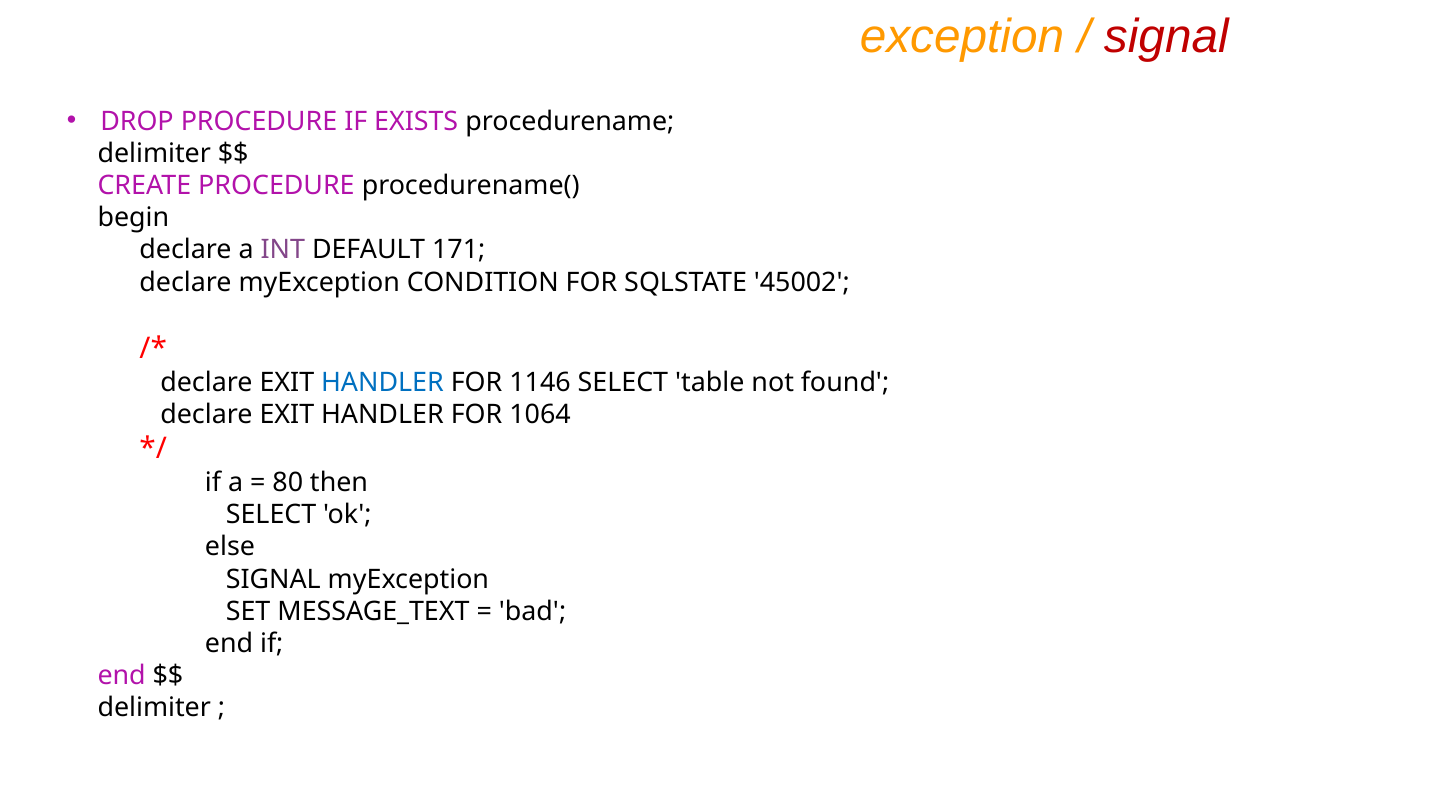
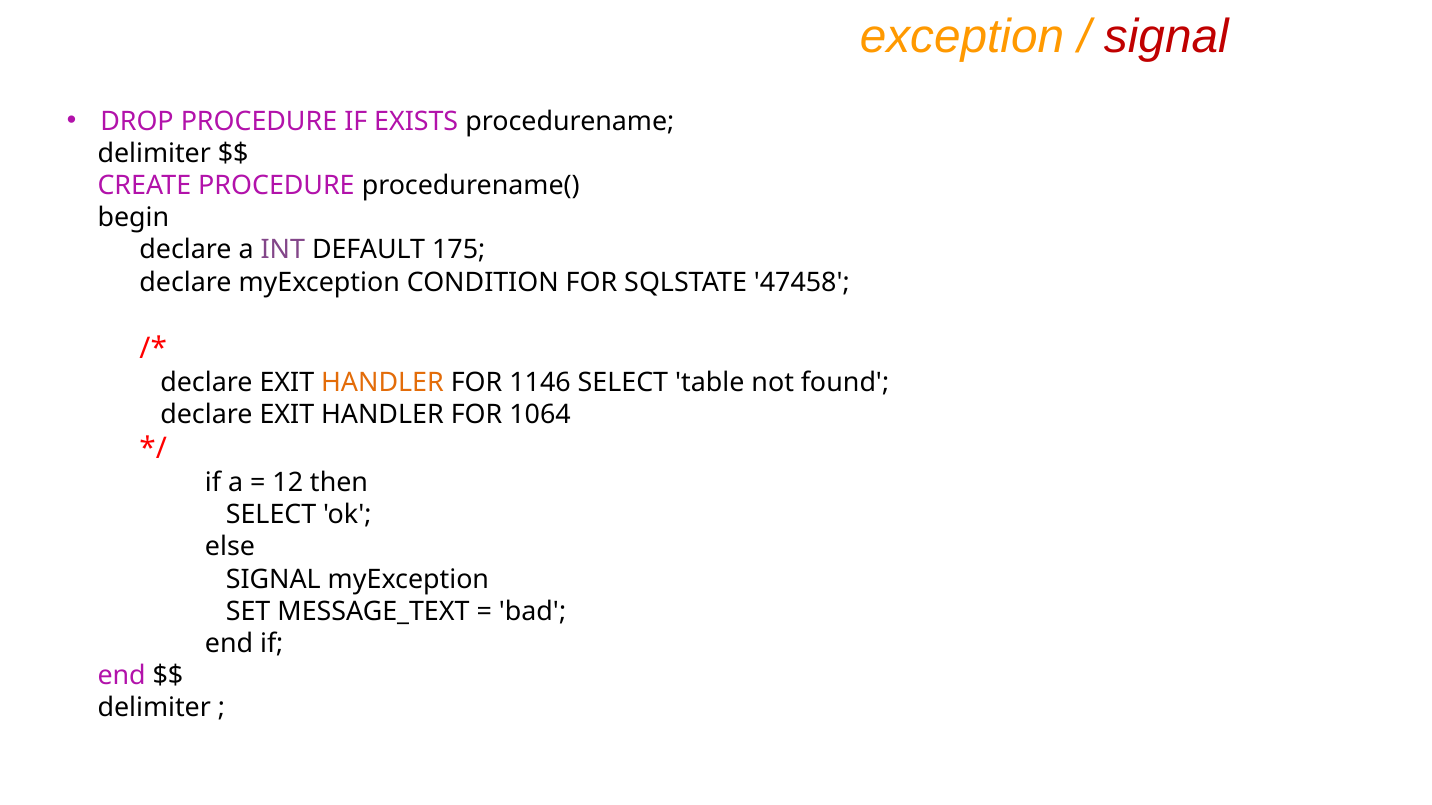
171: 171 -> 175
45002: 45002 -> 47458
HANDLER at (382, 383) colour: blue -> orange
80: 80 -> 12
